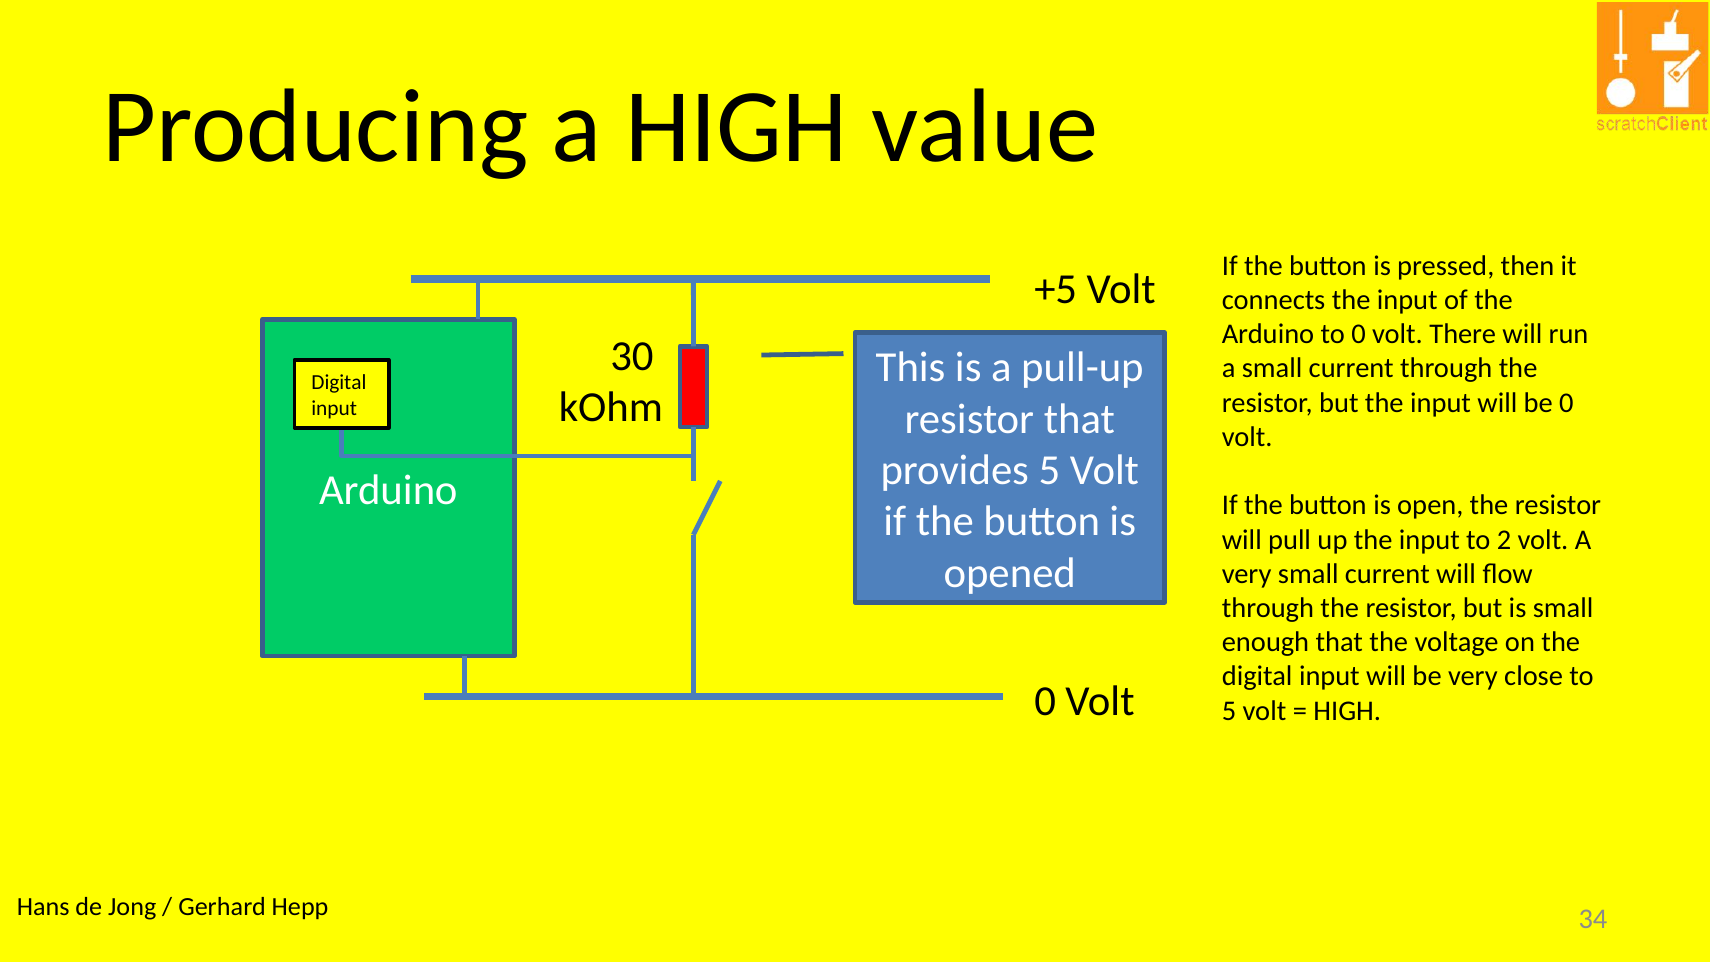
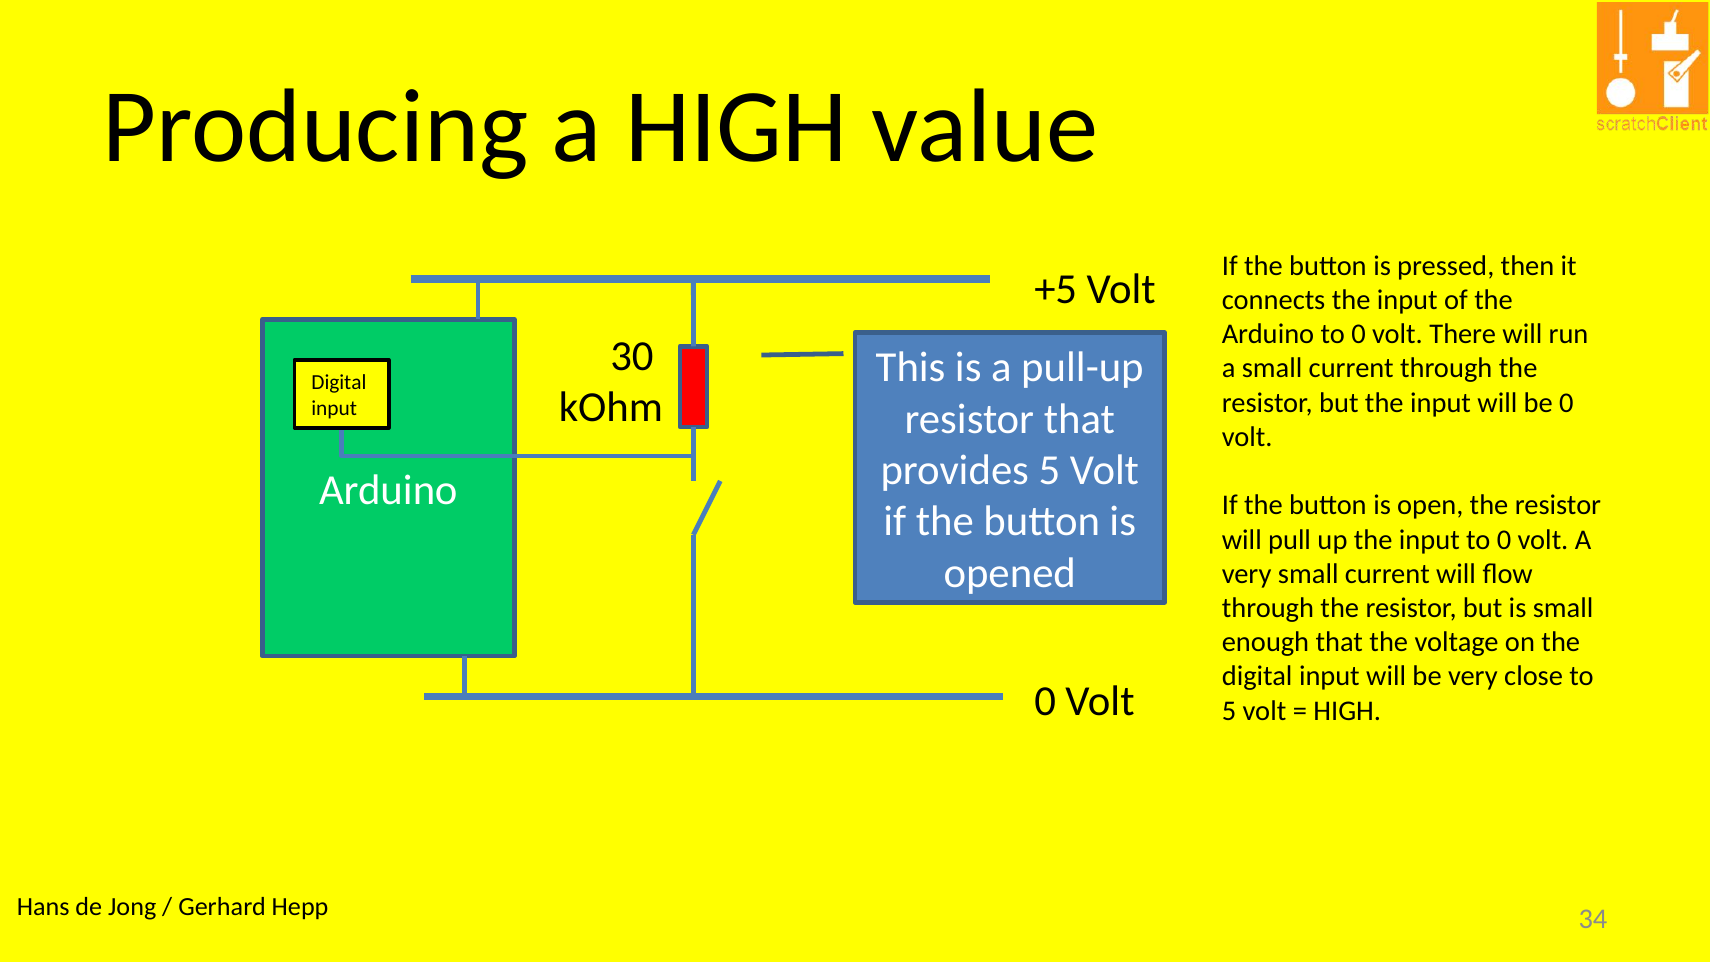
input to 2: 2 -> 0
